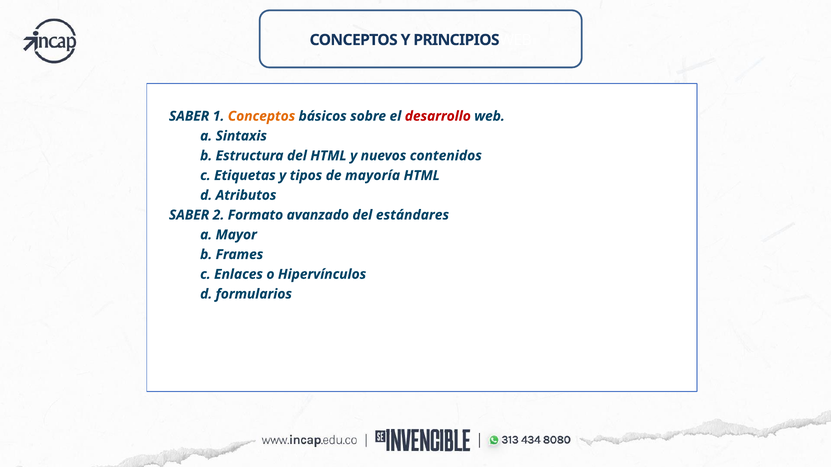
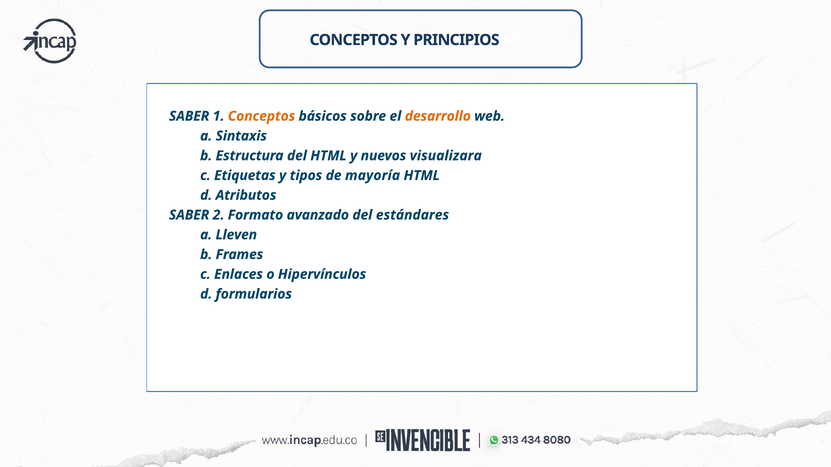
desarrollo colour: red -> orange
contenidos: contenidos -> visualizara
Mayor: Mayor -> Lleven
